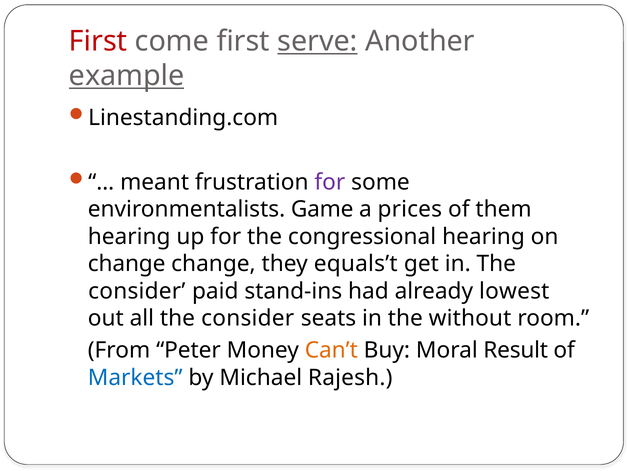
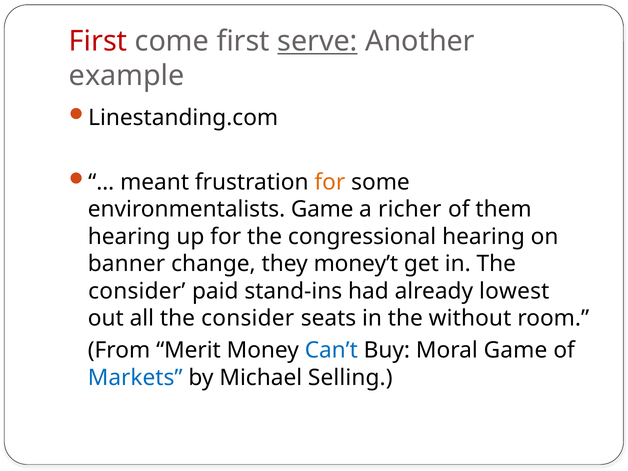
example underline: present -> none
for at (330, 182) colour: purple -> orange
prices: prices -> richer
change at (127, 264): change -> banner
equals’t: equals’t -> money’t
Peter: Peter -> Merit
Can’t colour: orange -> blue
Moral Result: Result -> Game
Rajesh: Rajesh -> Selling
